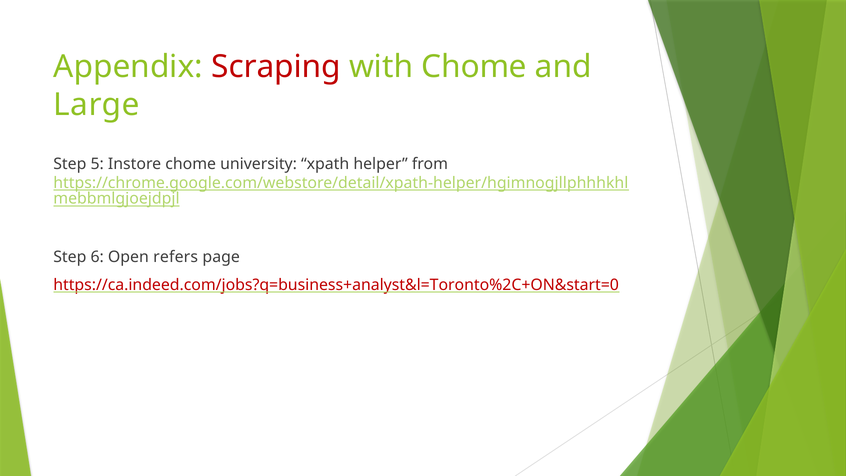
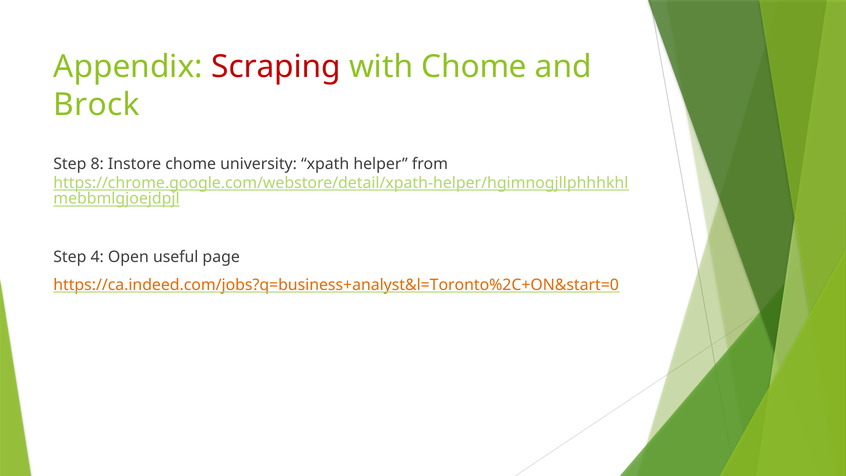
Large: Large -> Brock
5: 5 -> 8
6: 6 -> 4
refers: refers -> useful
https://ca.indeed.com/jobs?q=business+analyst&l=Toronto%2C+ON&start=0 colour: red -> orange
